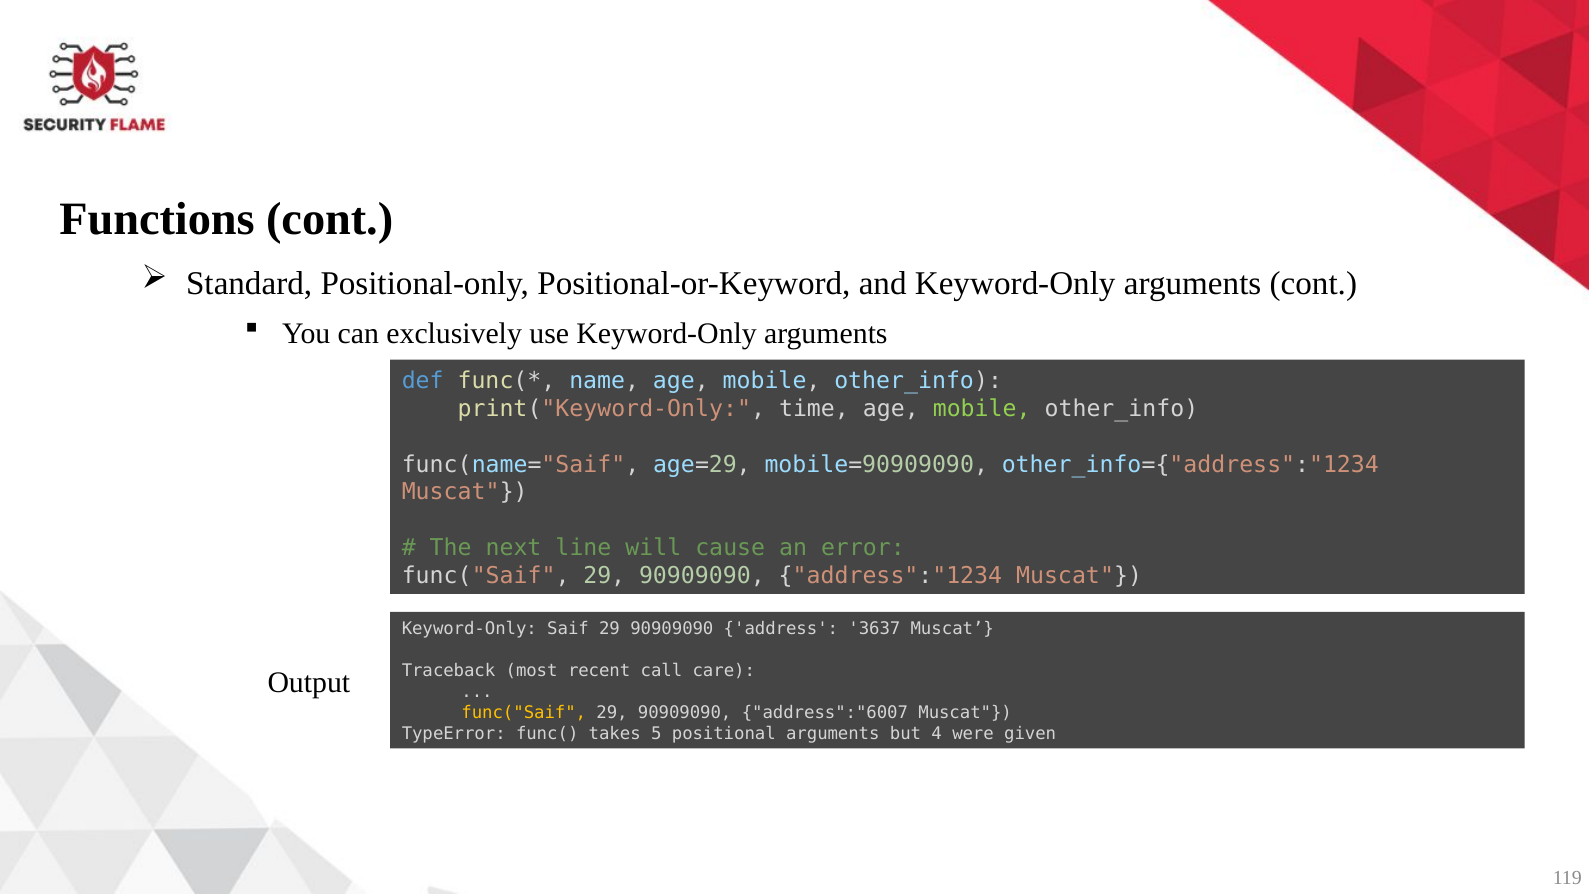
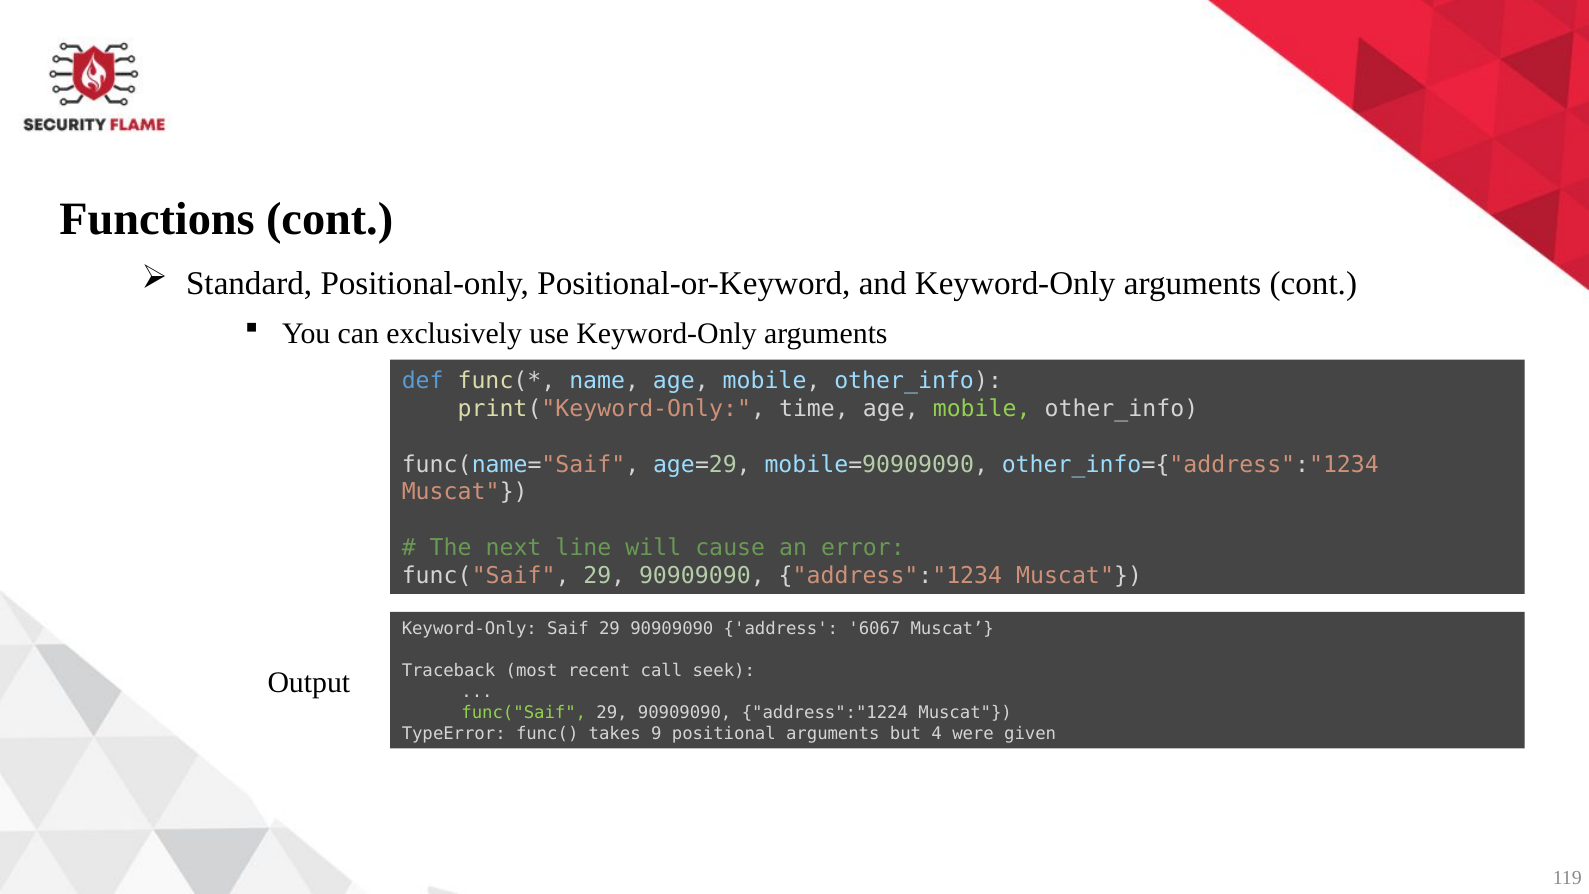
3637: 3637 -> 6067
care: care -> seek
func("Saif at (524, 712) colour: yellow -> light green
address":"6007: address":"6007 -> address":"1224
5: 5 -> 9
